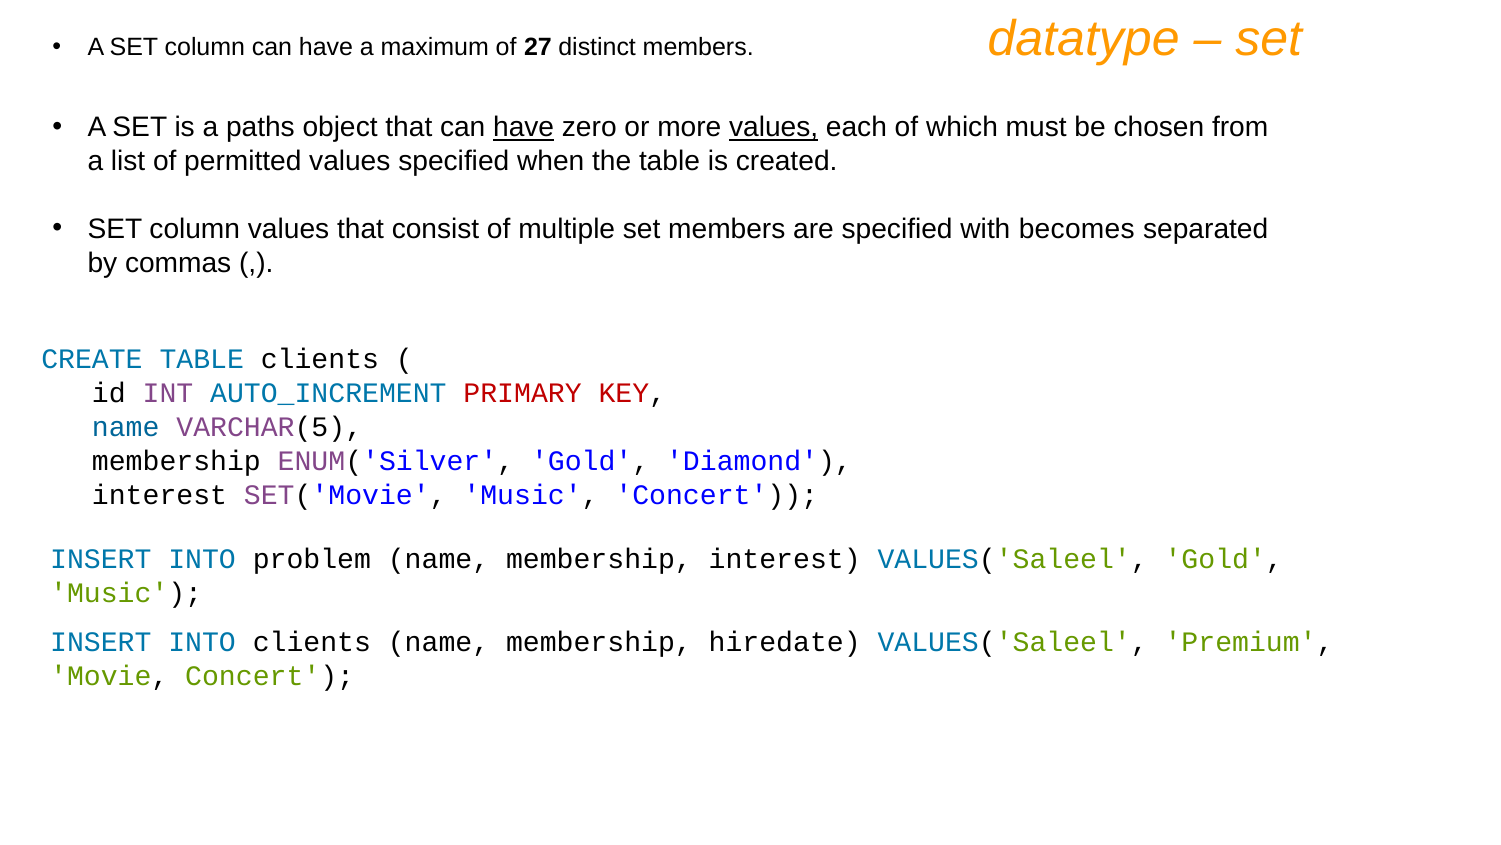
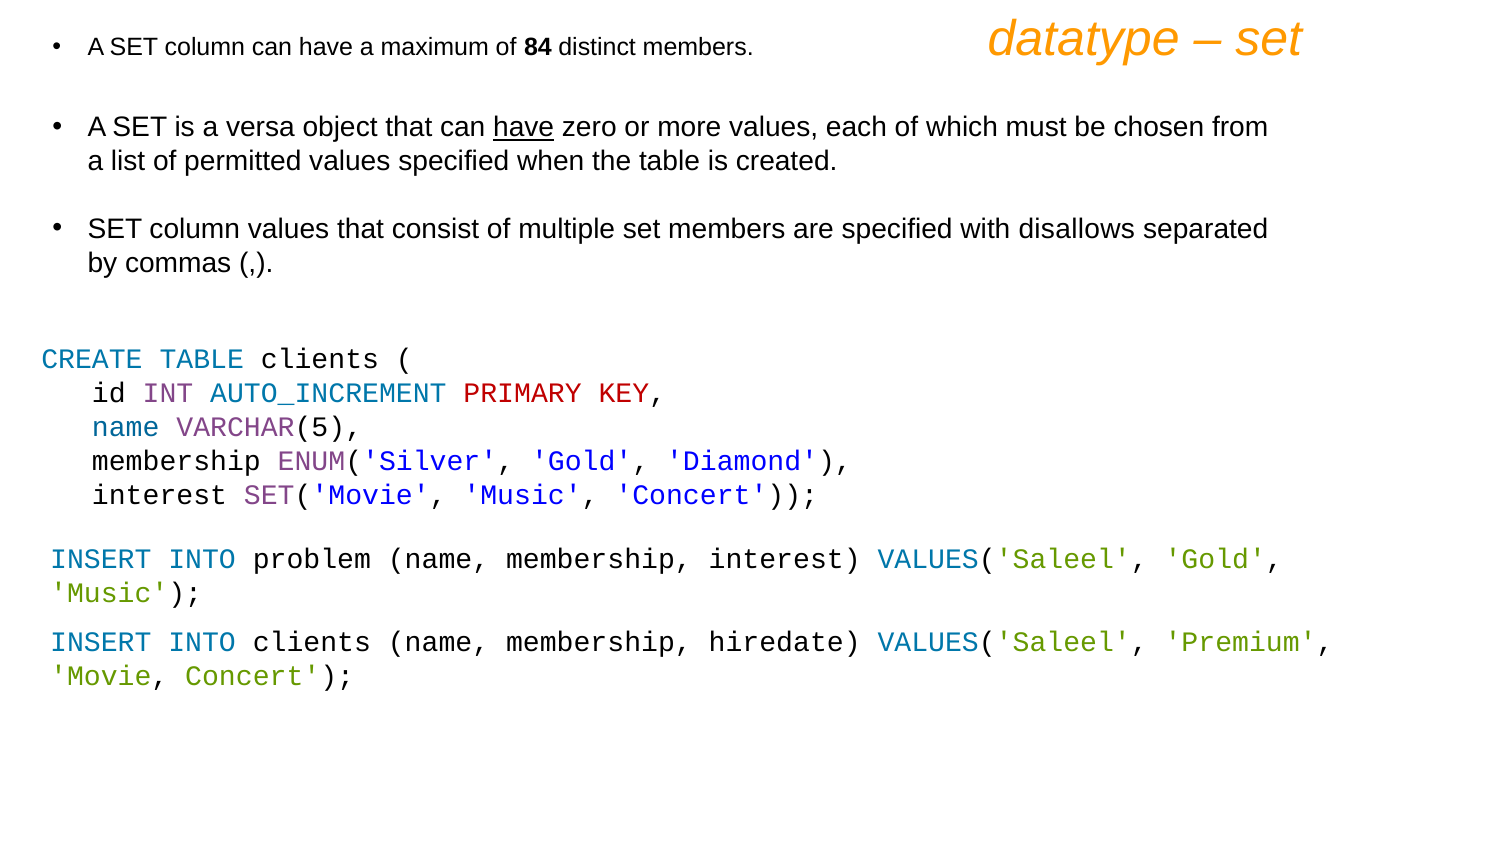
27: 27 -> 84
paths: paths -> versa
values at (774, 128) underline: present -> none
becomes: becomes -> disallows
